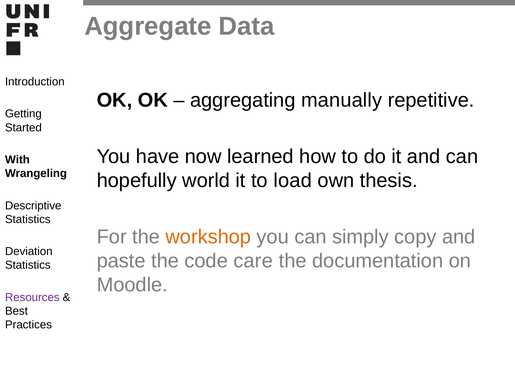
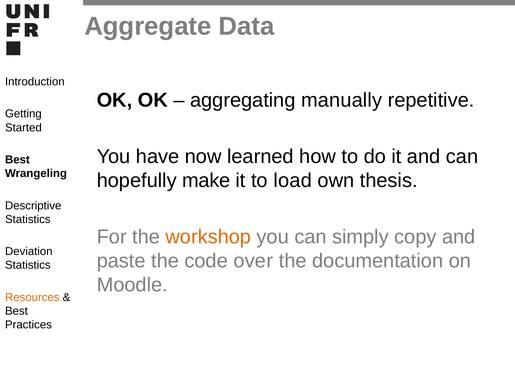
With at (17, 159): With -> Best
world: world -> make
care: care -> over
Resources colour: purple -> orange
